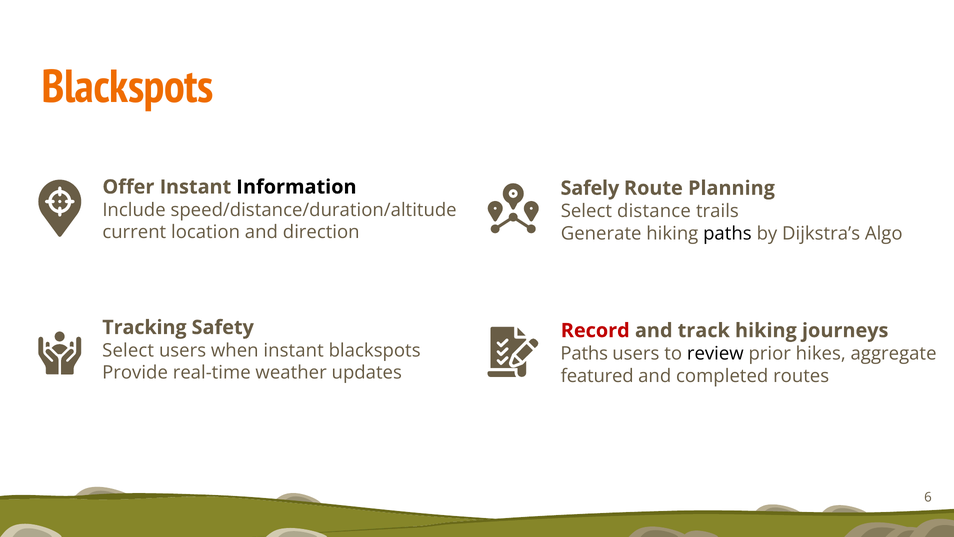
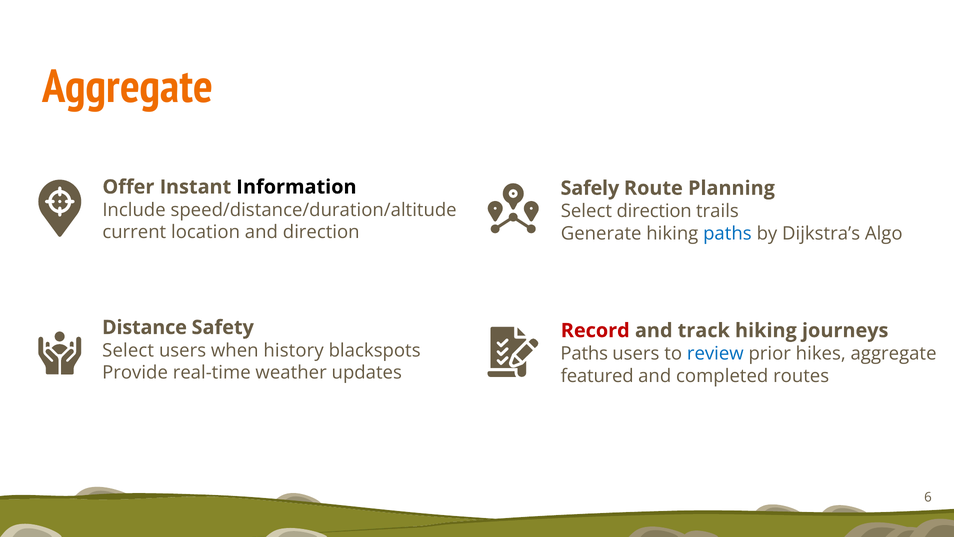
Blackspots at (128, 87): Blackspots -> Aggregate
Select distance: distance -> direction
paths at (727, 233) colour: black -> blue
Tracking: Tracking -> Distance
when instant: instant -> history
review colour: black -> blue
